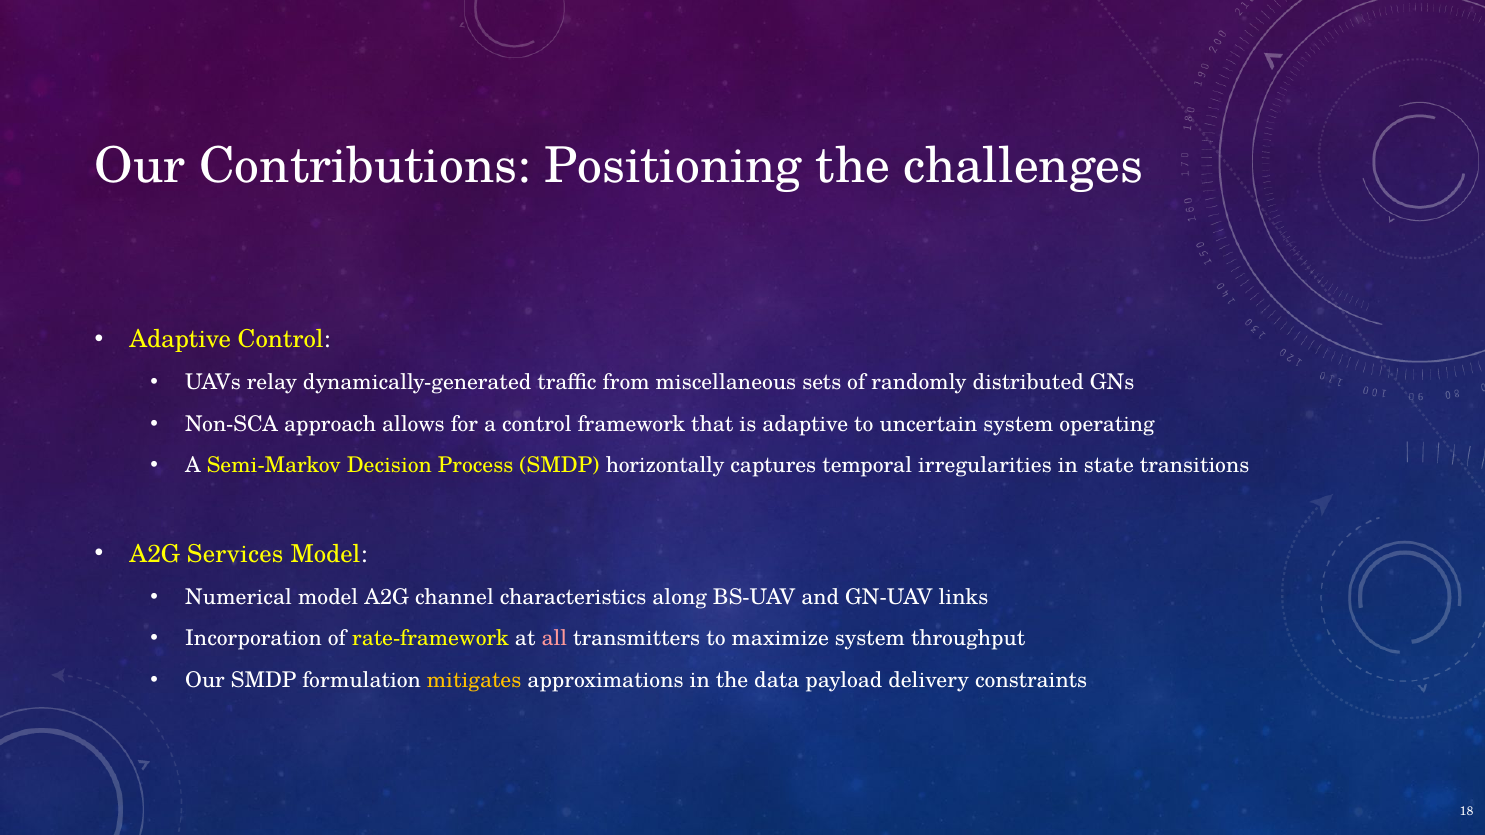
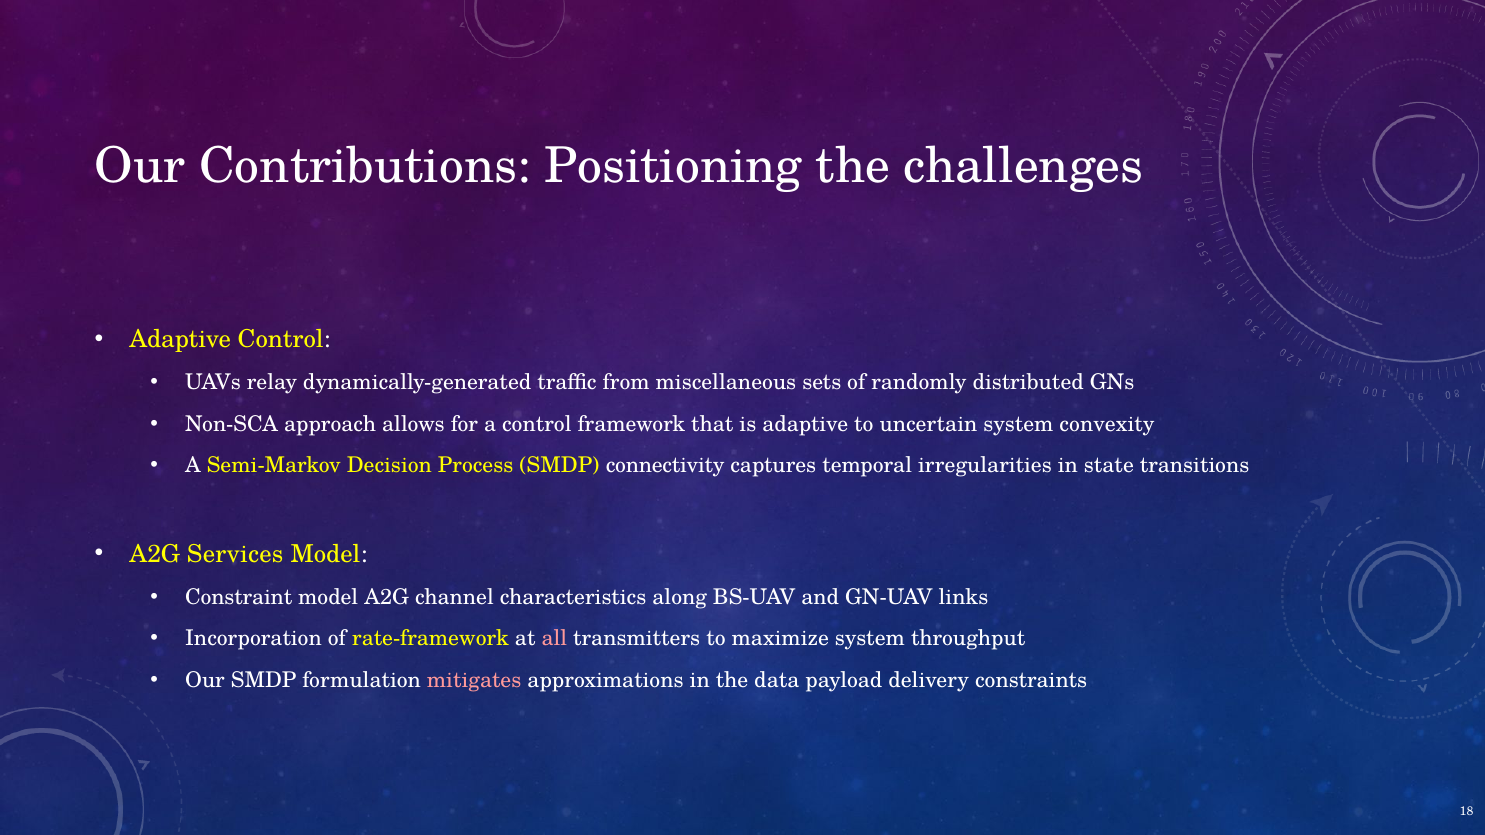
operating: operating -> convexity
horizontally: horizontally -> connectivity
Numerical: Numerical -> Constraint
mitigates colour: yellow -> pink
